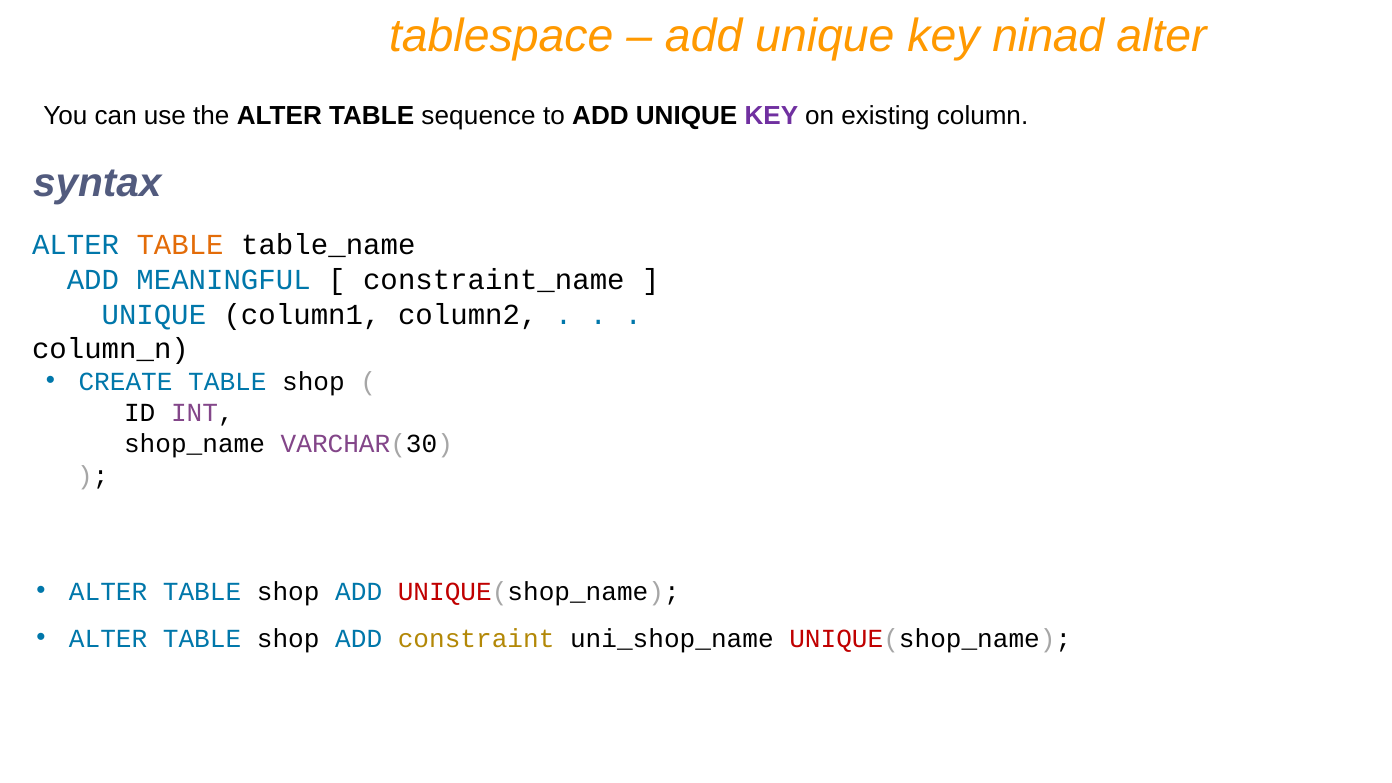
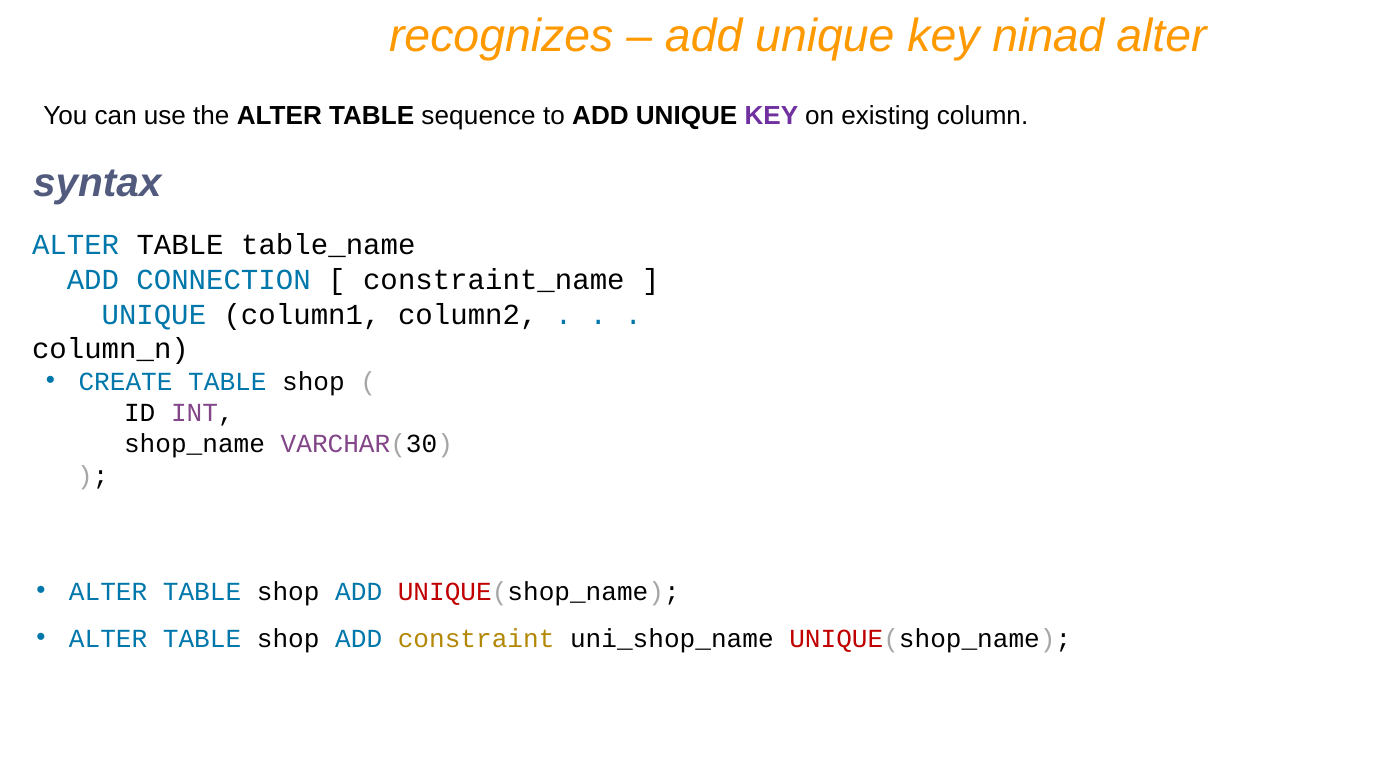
tablespace: tablespace -> recognizes
TABLE at (180, 245) colour: orange -> black
MEANINGFUL: MEANINGFUL -> CONNECTION
